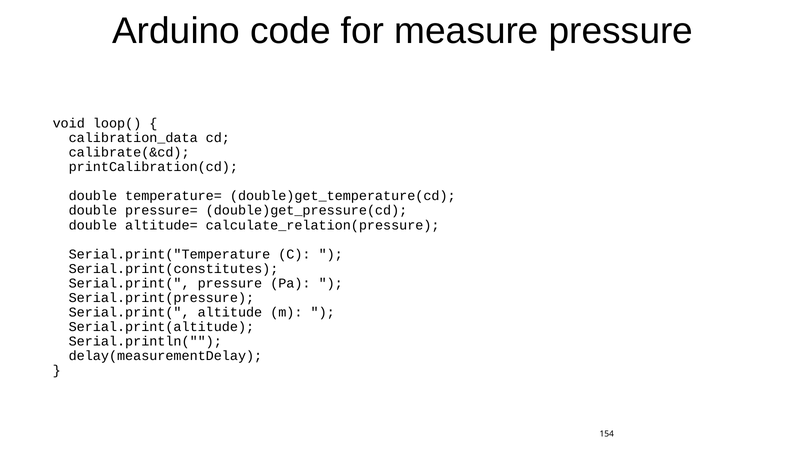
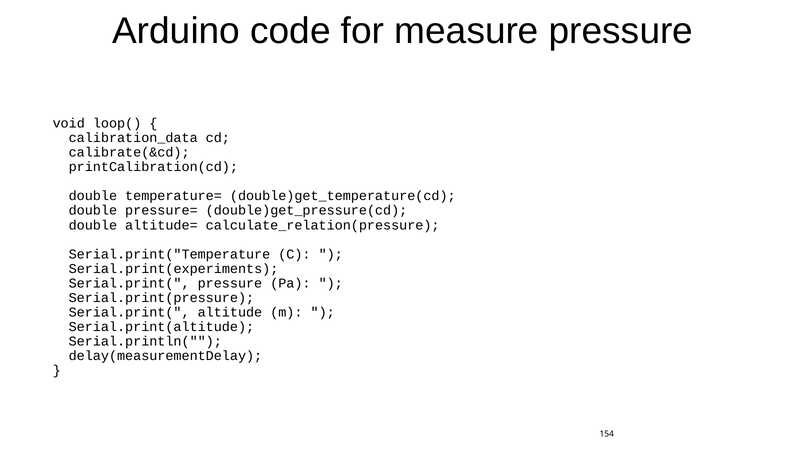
Serial.print(constitutes: Serial.print(constitutes -> Serial.print(experiments
